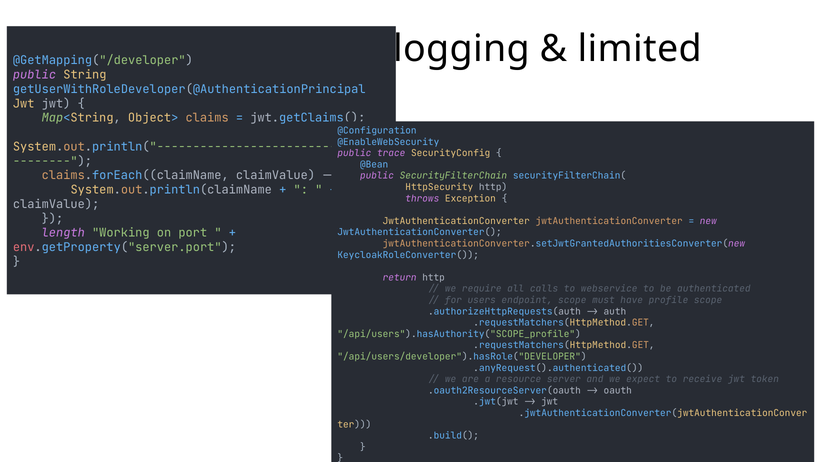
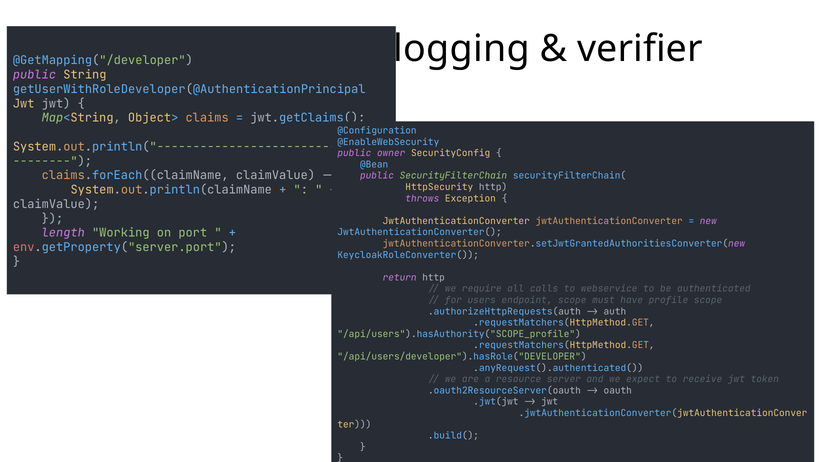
limited: limited -> verifier
trace: trace -> owner
